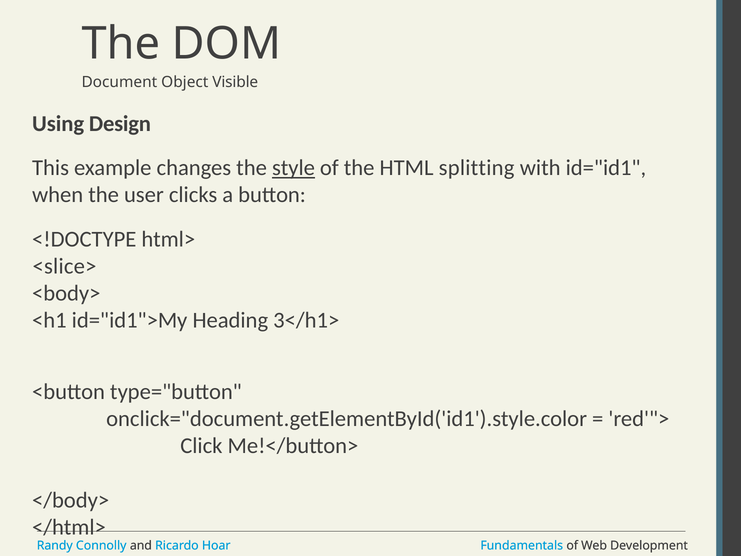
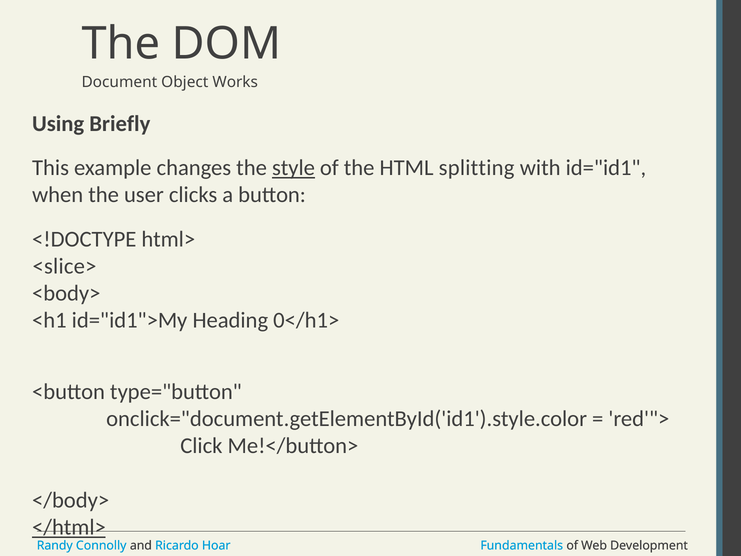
Visible: Visible -> Works
Design: Design -> Briefly
3</h1>: 3</h1> -> 0</h1>
</html> underline: none -> present
